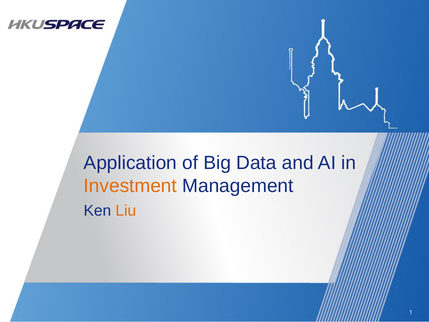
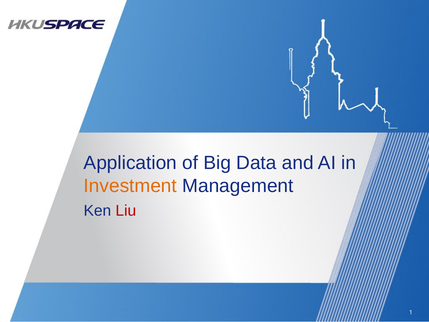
Liu colour: orange -> red
